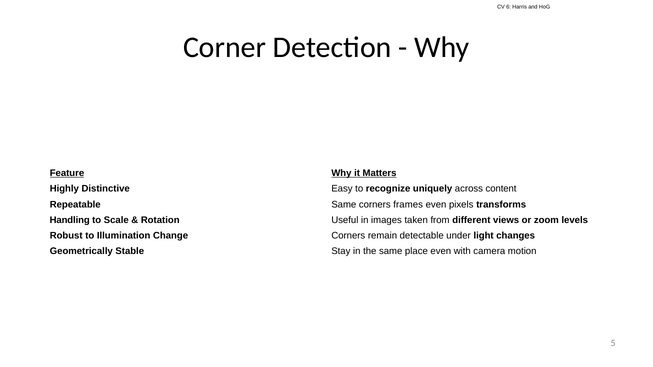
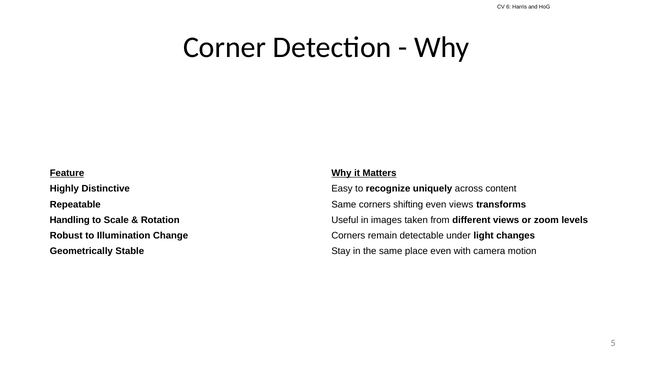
frames: frames -> shifting
even pixels: pixels -> views
